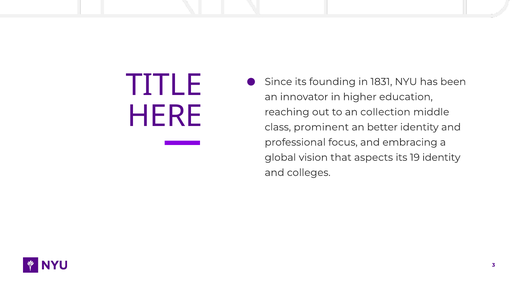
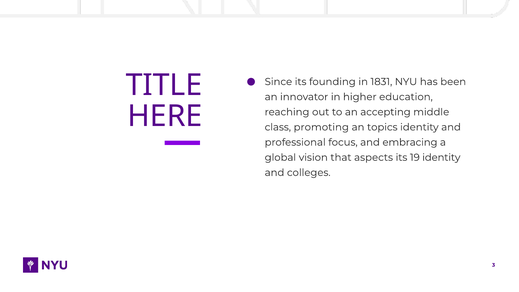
collection: collection -> accepting
prominent: prominent -> promoting
better: better -> topics
